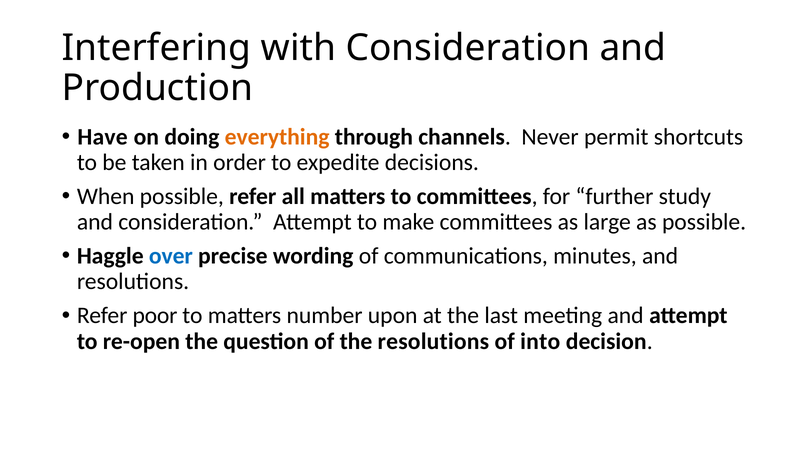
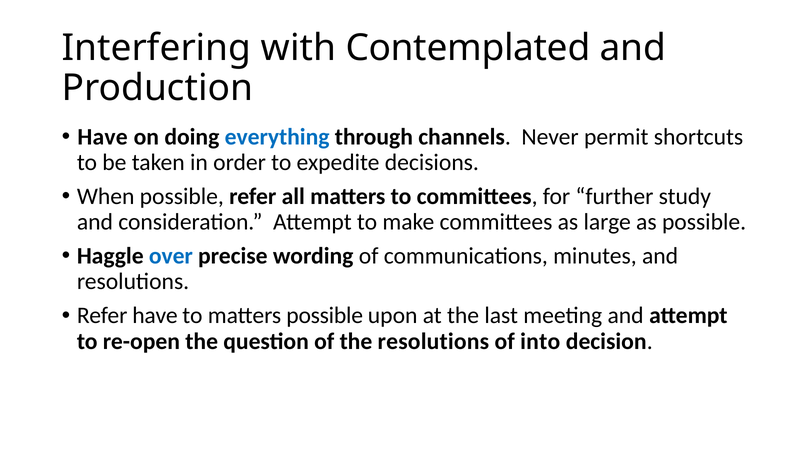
with Consideration: Consideration -> Contemplated
everything colour: orange -> blue
Refer poor: poor -> have
matters number: number -> possible
